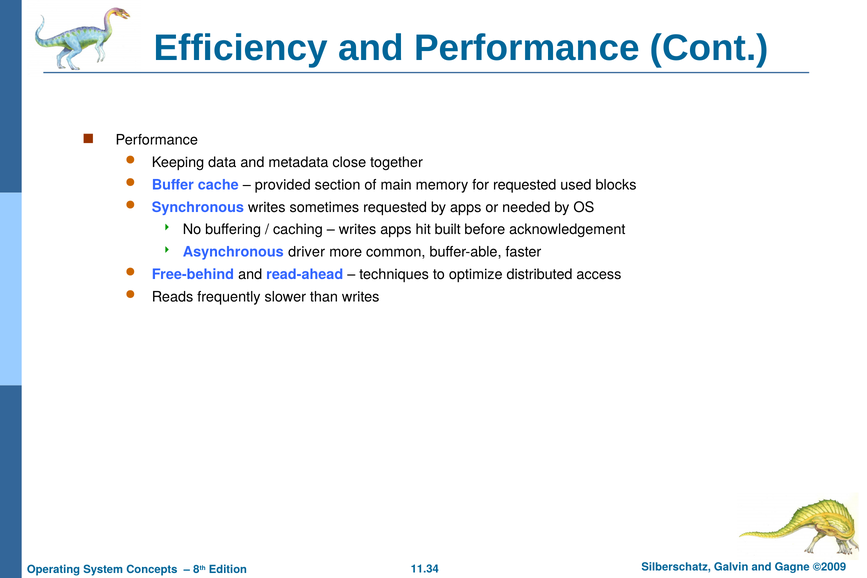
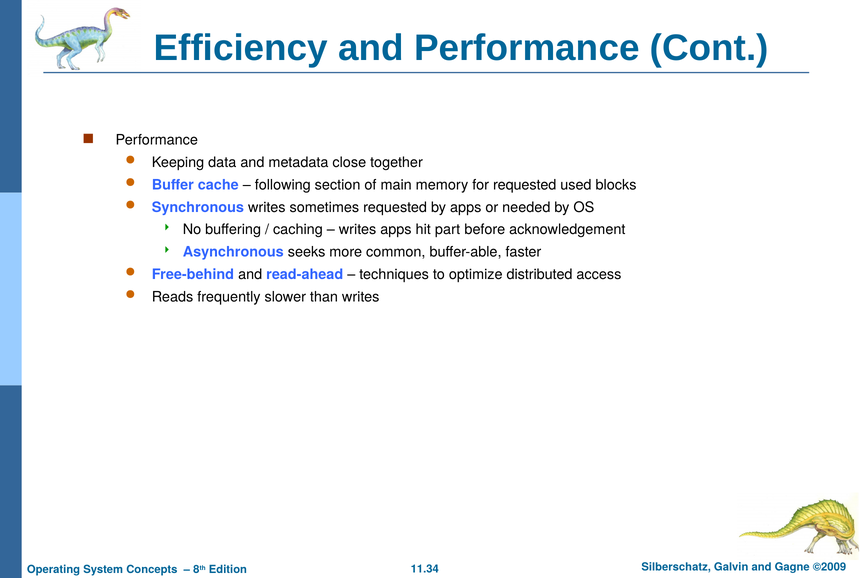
provided: provided -> following
built: built -> part
driver: driver -> seeks
